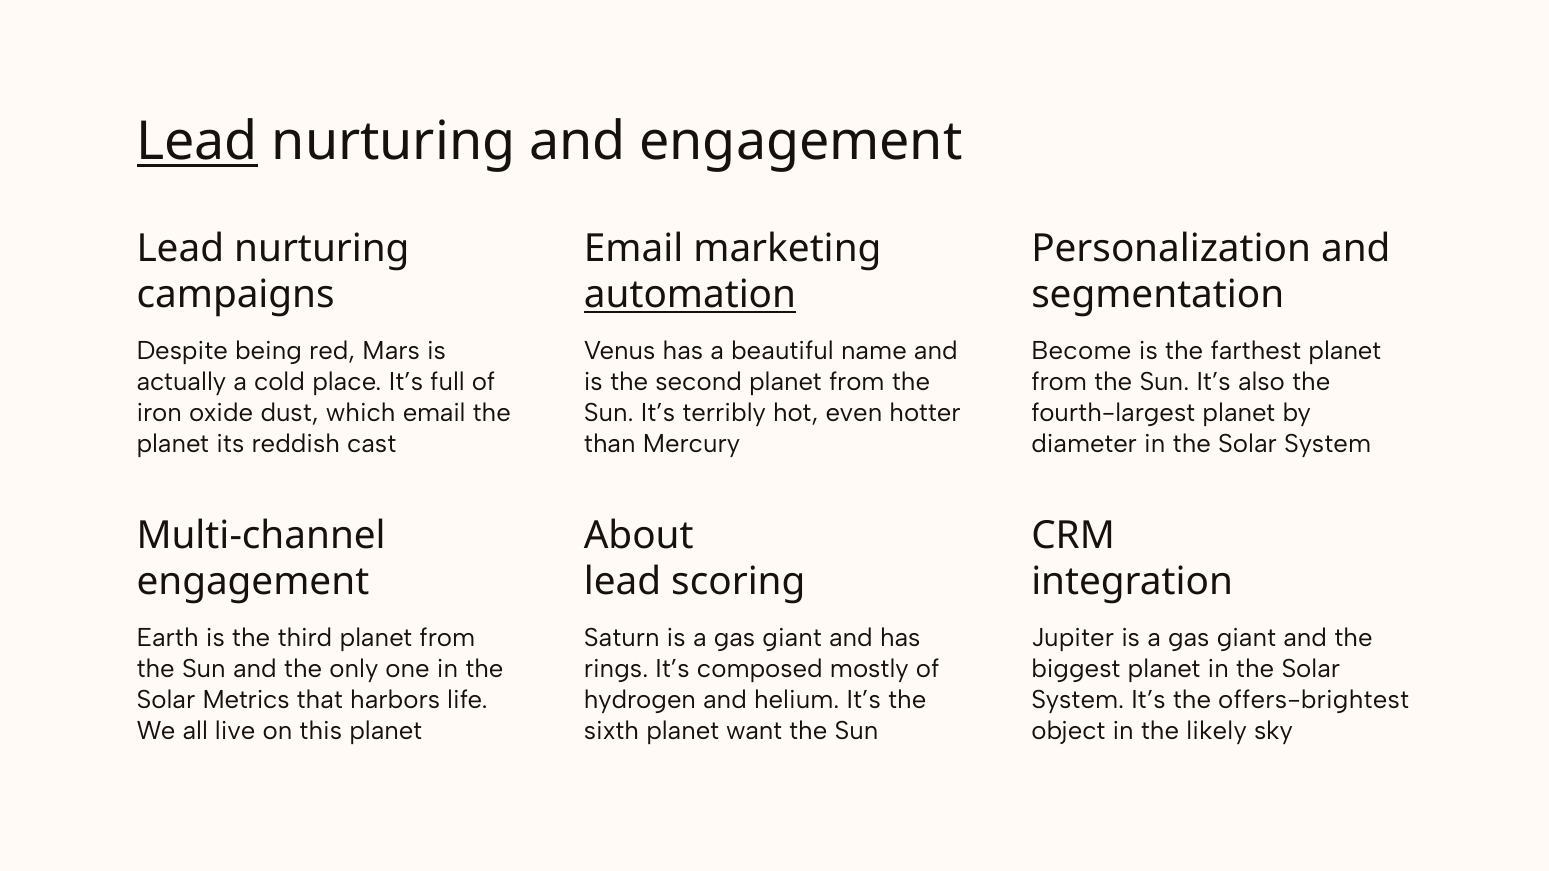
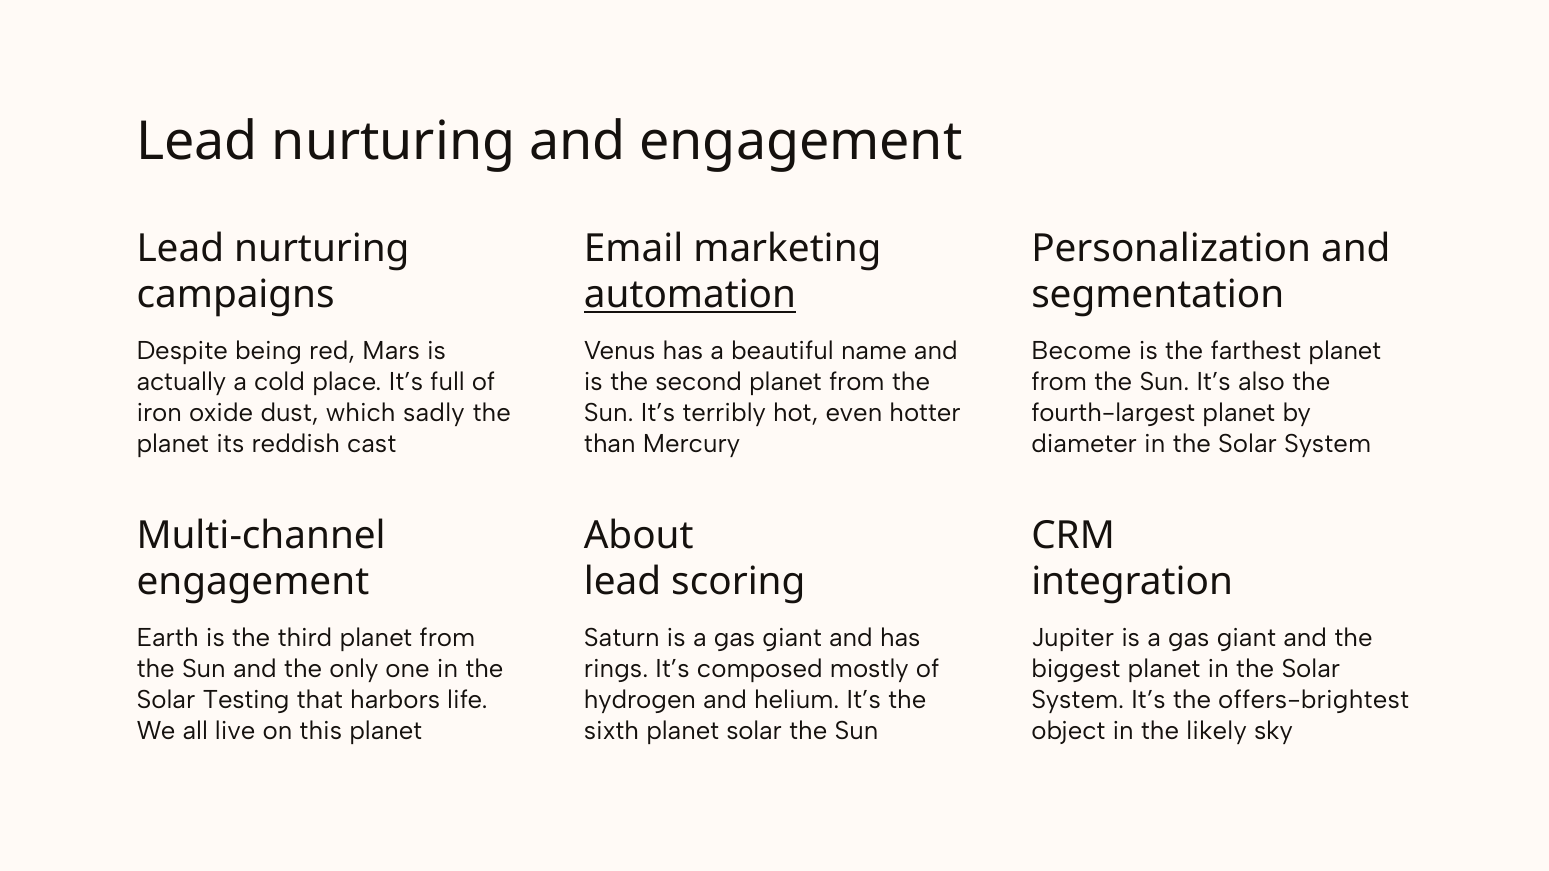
Lead at (197, 142) underline: present -> none
which email: email -> sadly
Metrics: Metrics -> Testing
planet want: want -> solar
